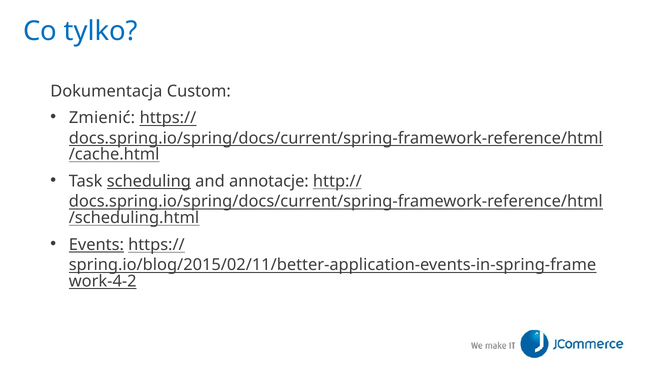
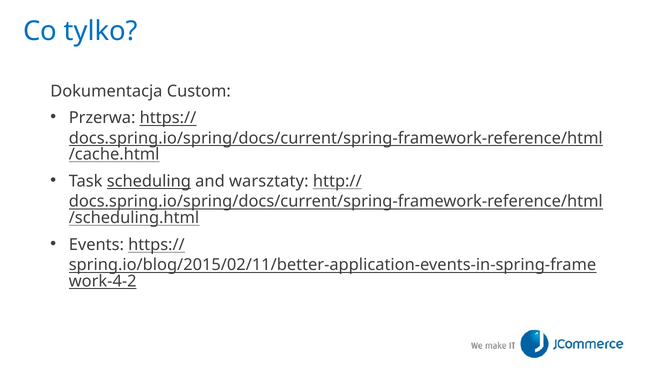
Zmienić: Zmienić -> Przerwa
annotacje: annotacje -> warsztaty
Events underline: present -> none
